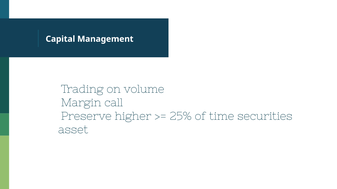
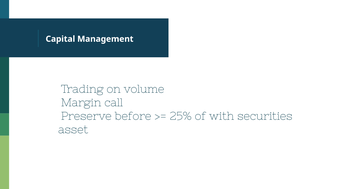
higher: higher -> before
time: time -> with
